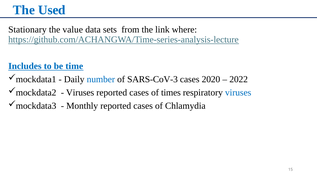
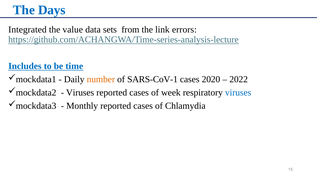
Used: Used -> Days
Stationary: Stationary -> Integrated
where: where -> errors
number colour: blue -> orange
SARS-CoV-3: SARS-CoV-3 -> SARS-CoV-1
times: times -> week
